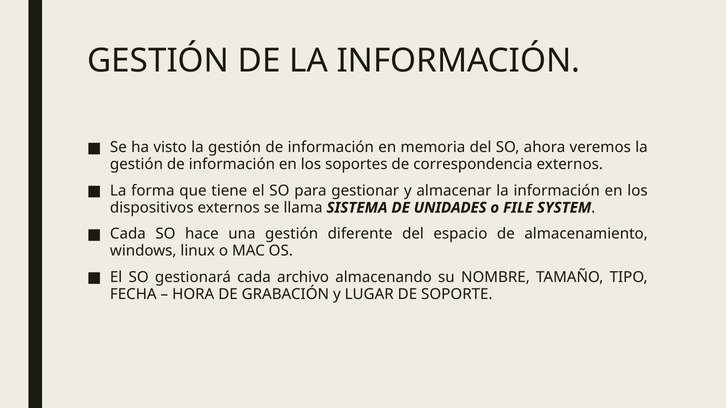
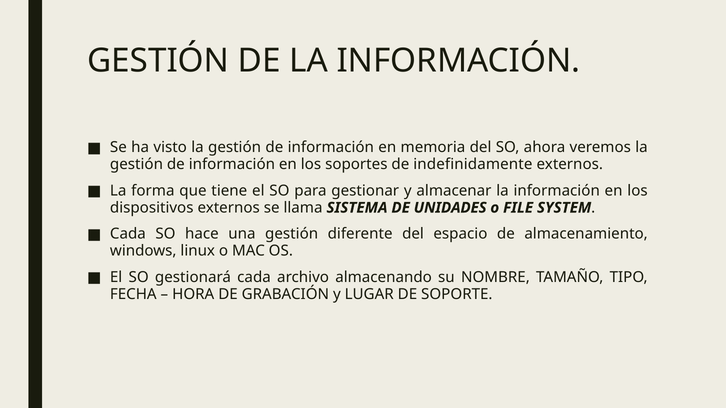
correspondencia: correspondencia -> indefinidamente
